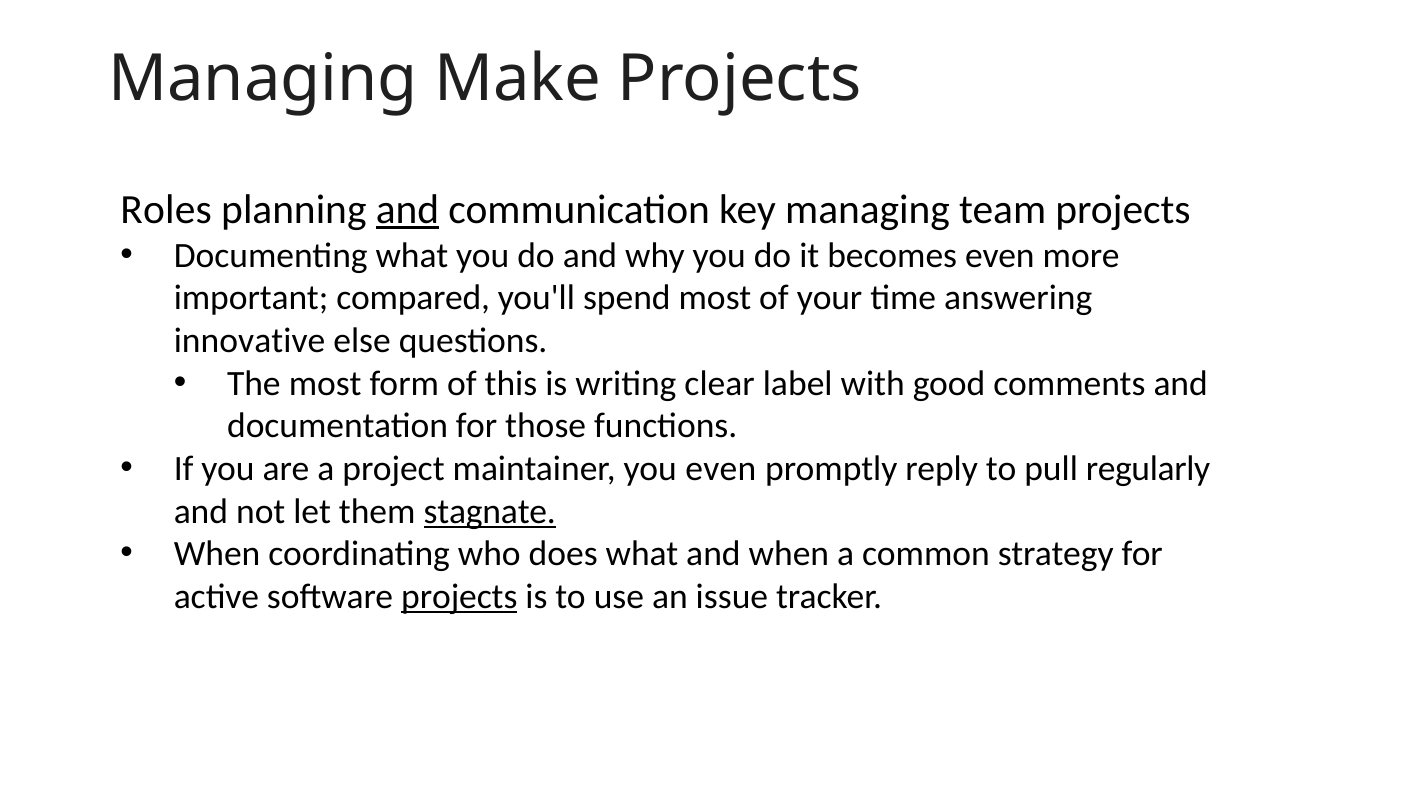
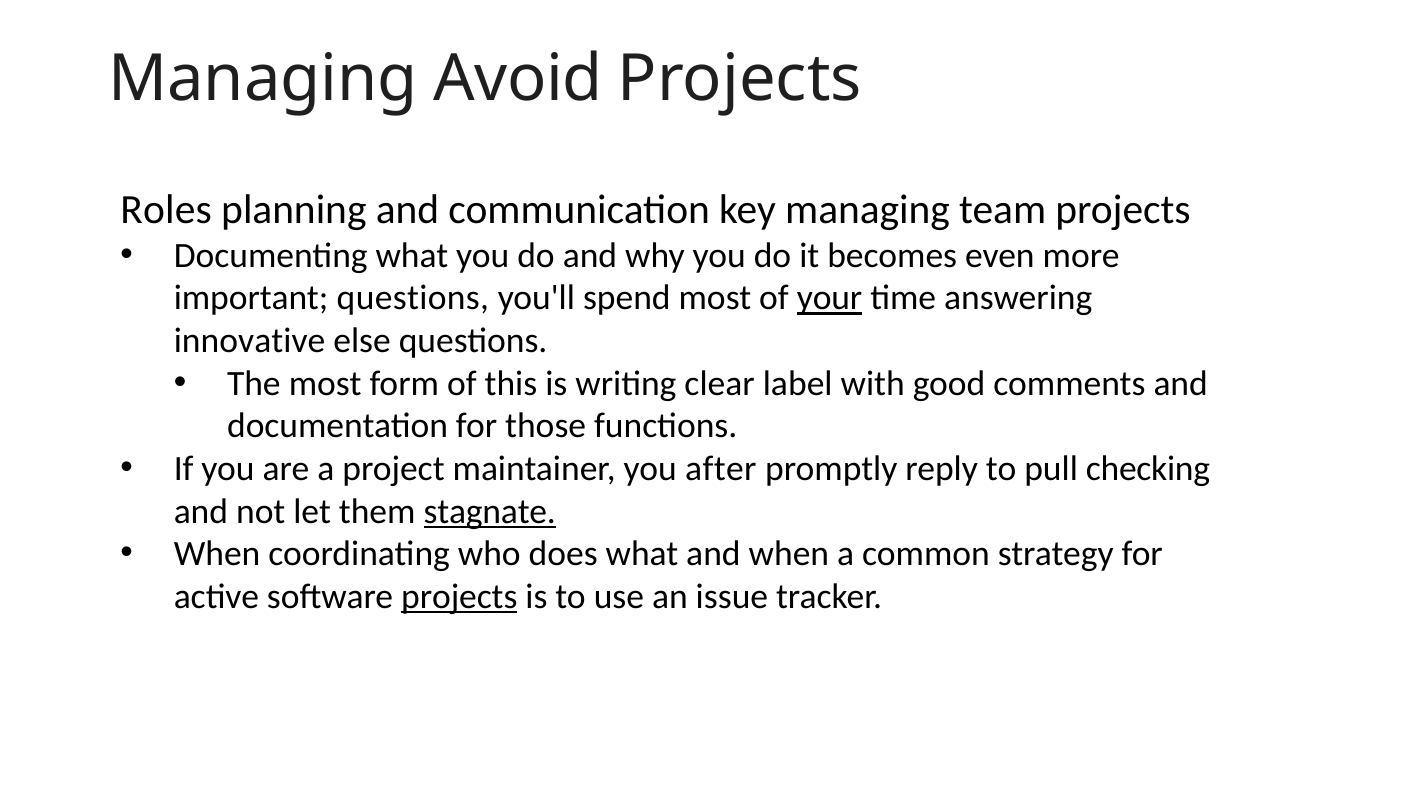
Make: Make -> Avoid
and at (408, 210) underline: present -> none
important compared: compared -> questions
your underline: none -> present
you even: even -> after
regularly: regularly -> checking
